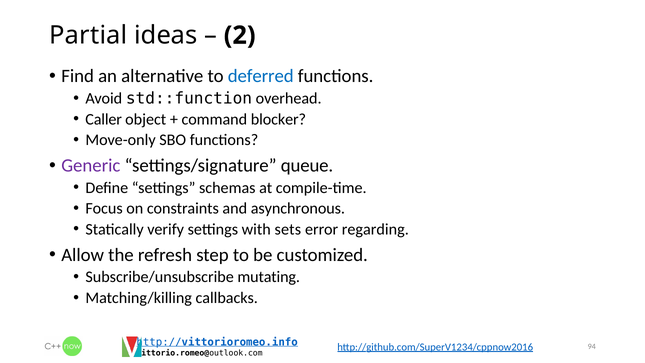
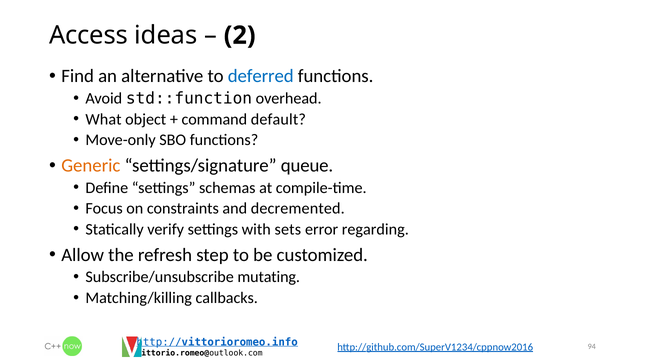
Partial: Partial -> Access
Caller: Caller -> What
blocker: blocker -> default
Generic colour: purple -> orange
asynchronous: asynchronous -> decremented
